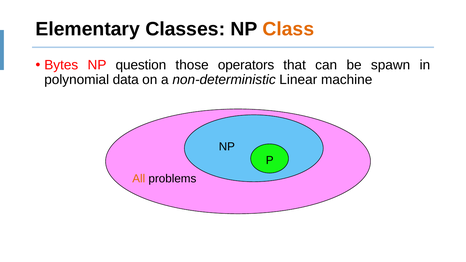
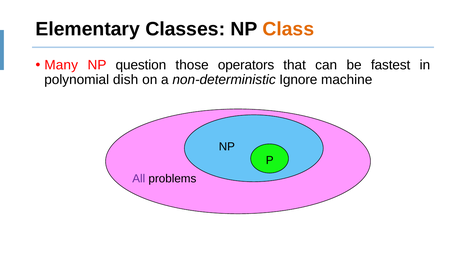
Bytes: Bytes -> Many
spawn: spawn -> fastest
data: data -> dish
Linear: Linear -> Ignore
All colour: orange -> purple
